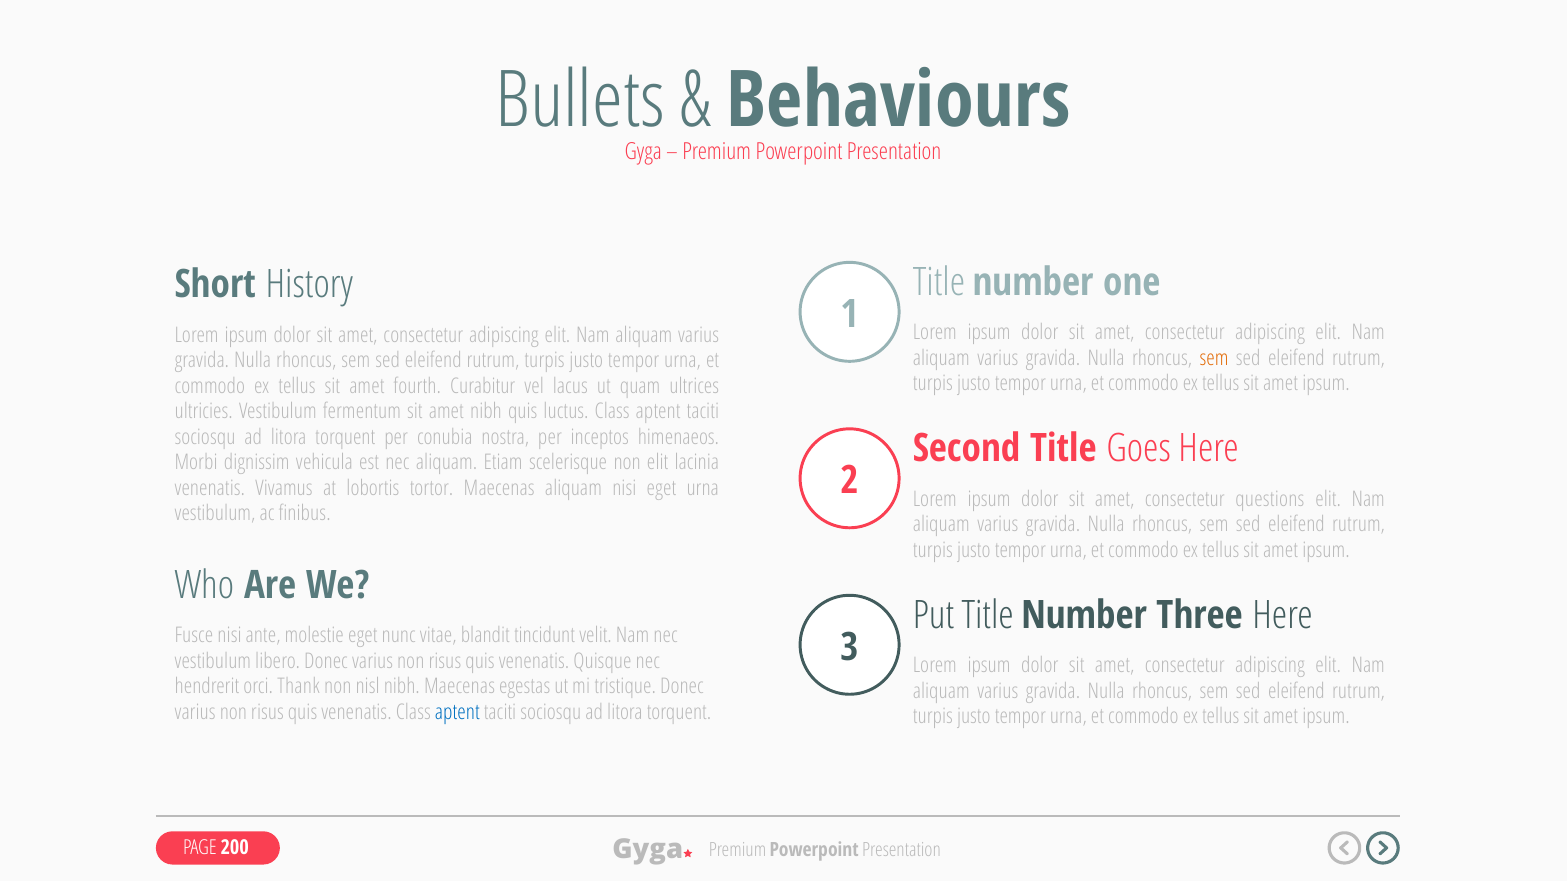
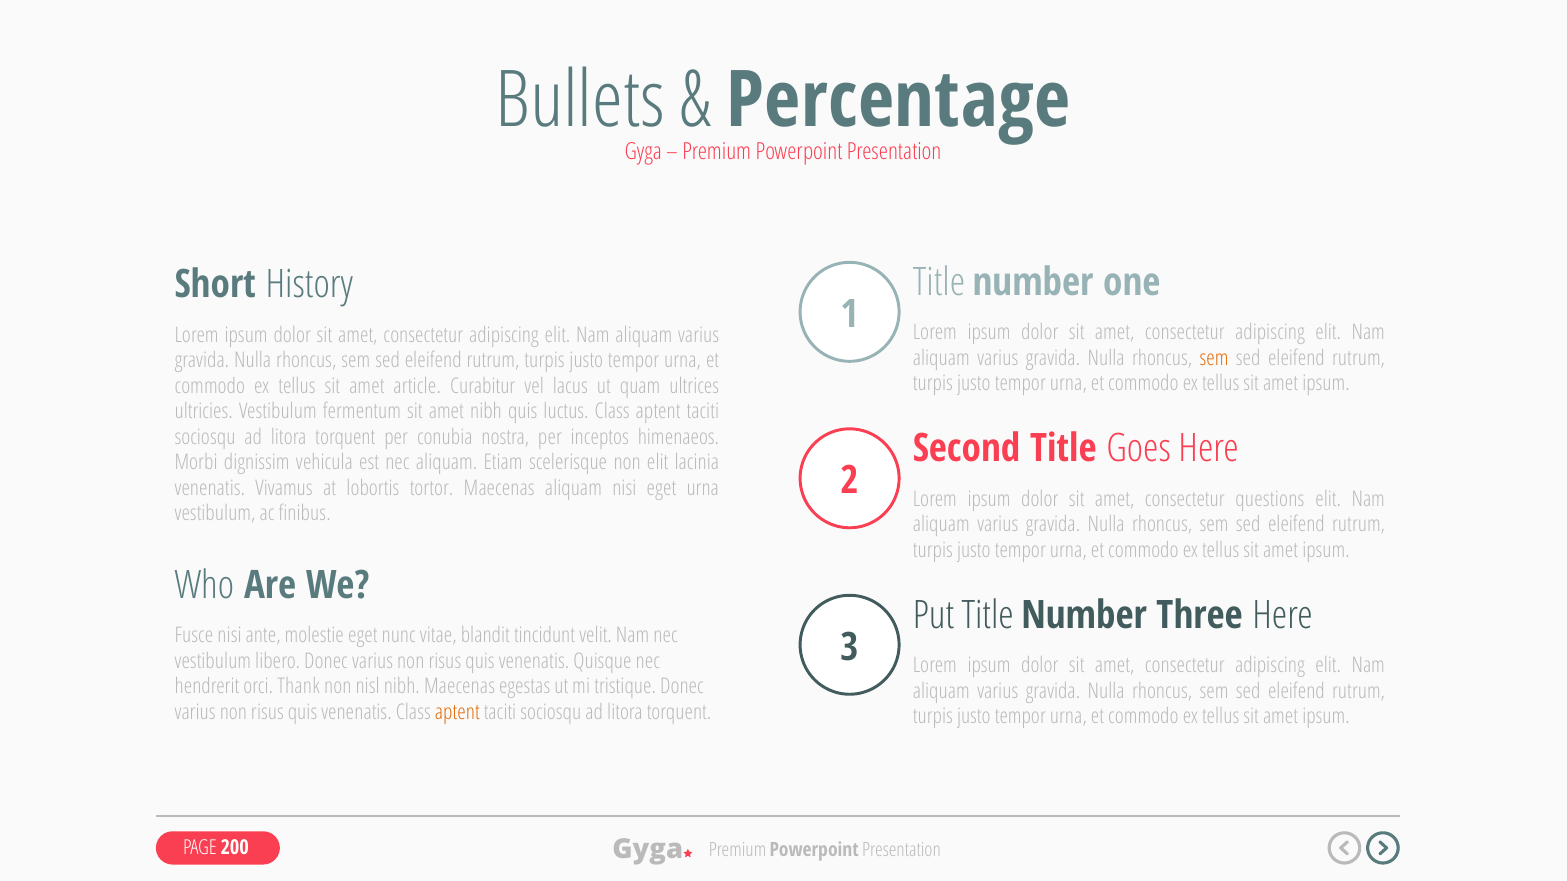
Behaviours: Behaviours -> Percentage
fourth: fourth -> article
aptent at (457, 712) colour: blue -> orange
